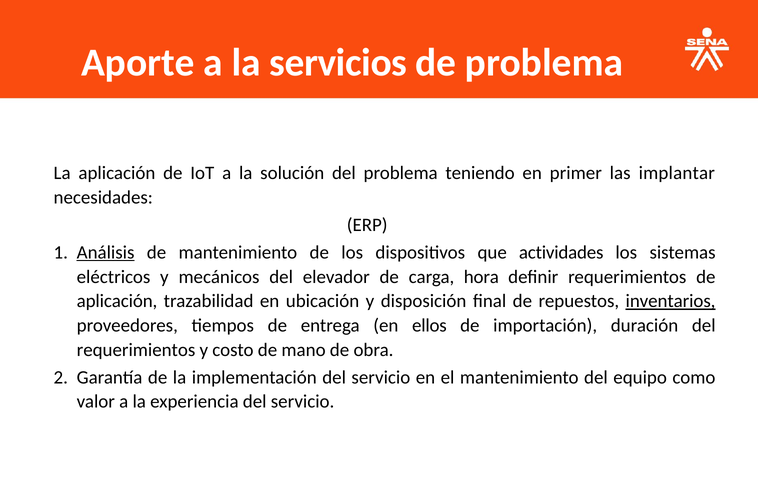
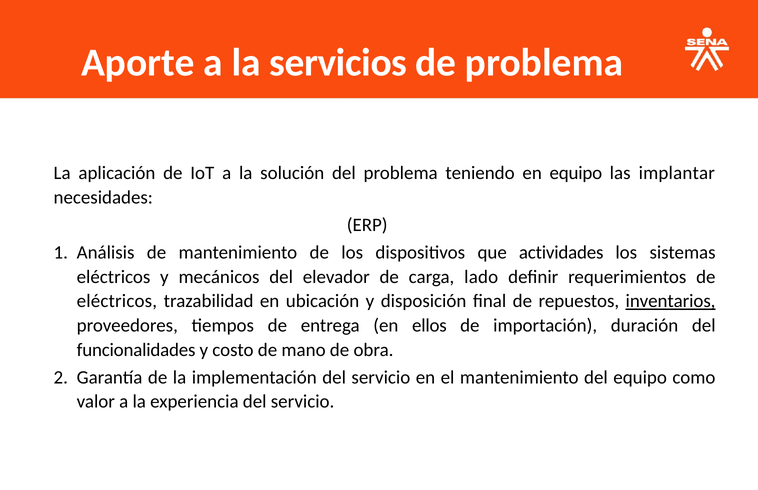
en primer: primer -> equipo
Análisis underline: present -> none
hora: hora -> lado
aplicación at (117, 301): aplicación -> eléctricos
requerimientos at (136, 349): requerimientos -> funcionalidades
